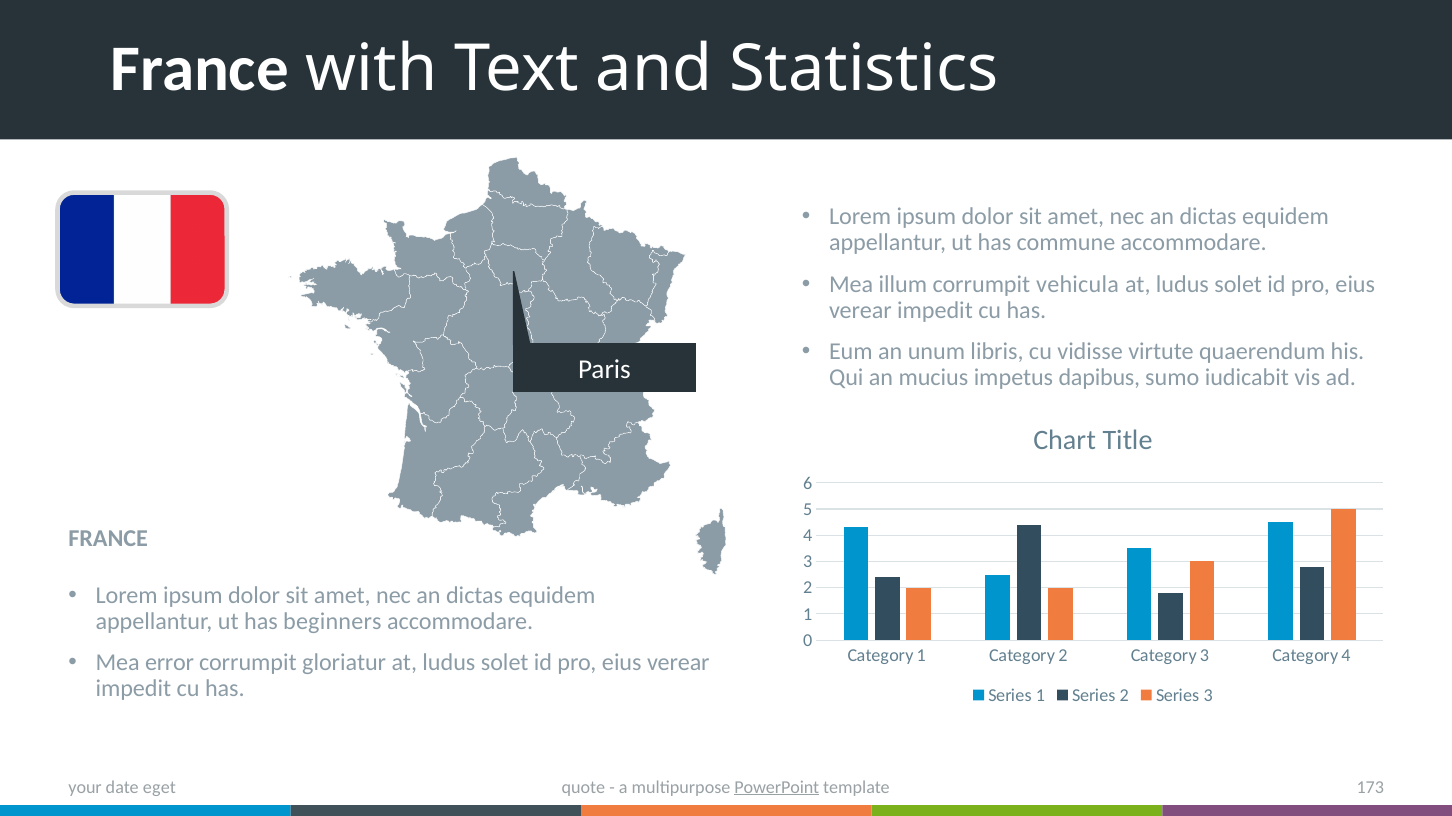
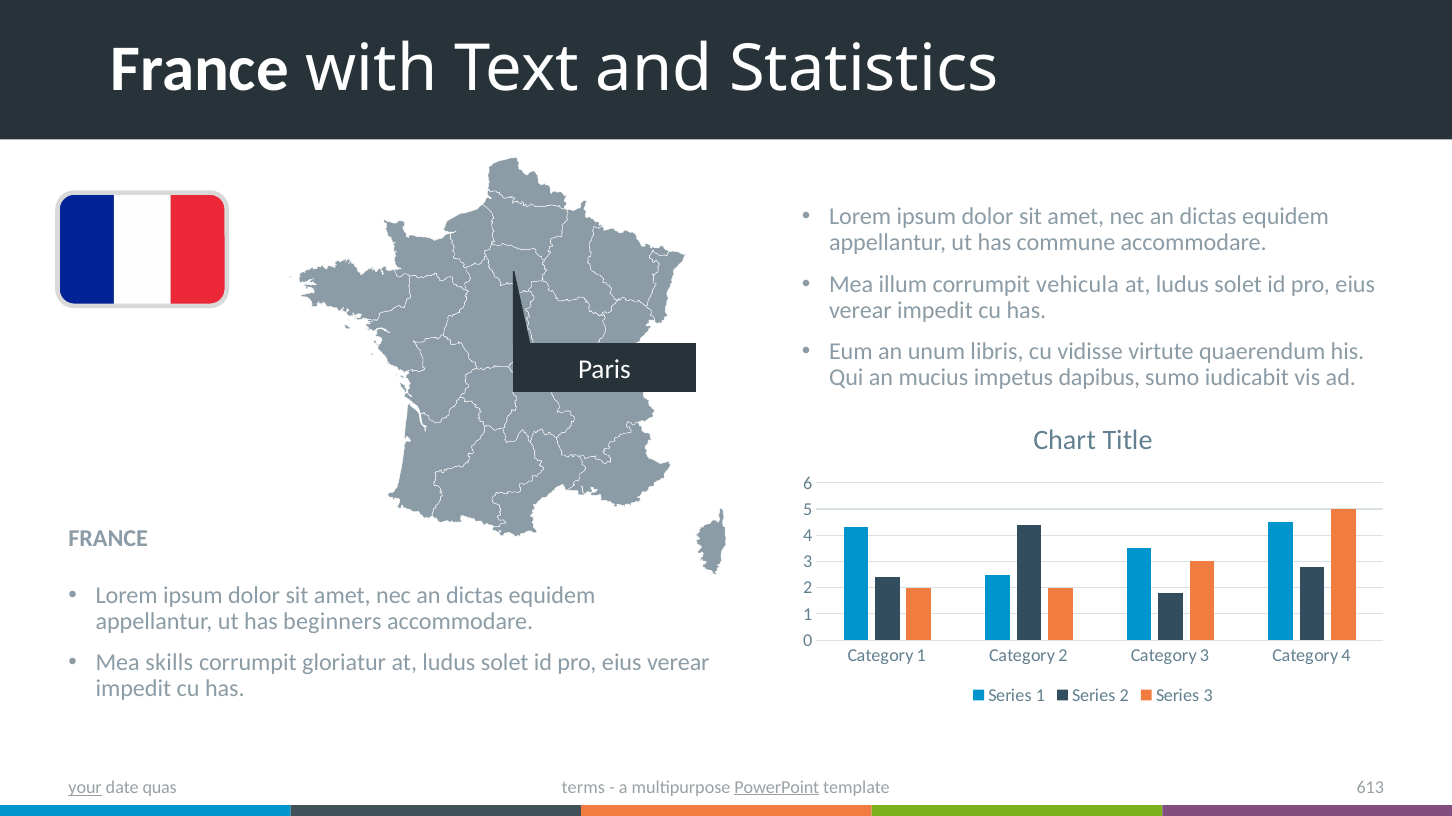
error: error -> skills
quote: quote -> terms
173: 173 -> 613
your underline: none -> present
eget: eget -> quas
